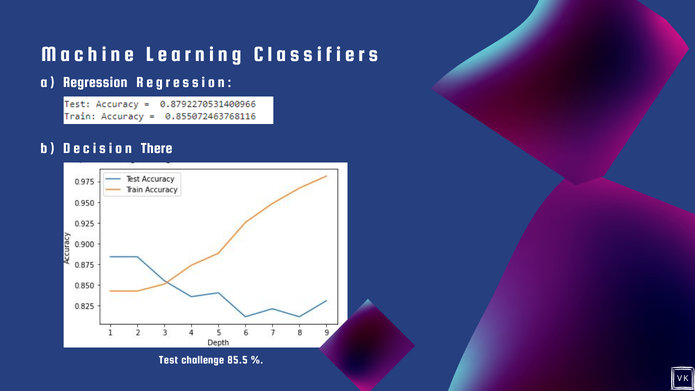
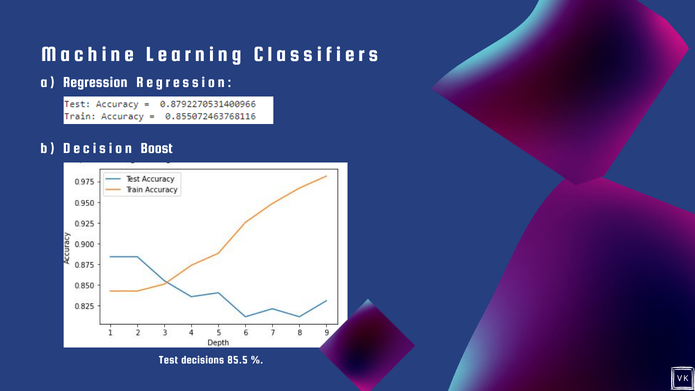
There: There -> Boost
challenge: challenge -> decisions
